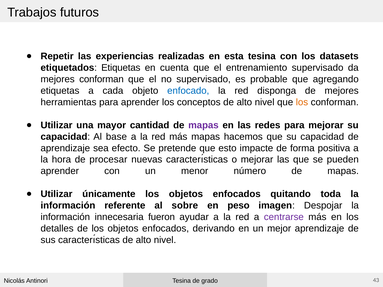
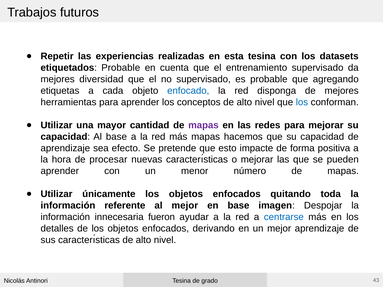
etiquetados Etiquetas: Etiquetas -> Probable
mejores conforman: conforman -> diversidad
los at (302, 102) colour: orange -> blue
al sobre: sobre -> mejor
en peso: peso -> base
centrarse colour: purple -> blue
